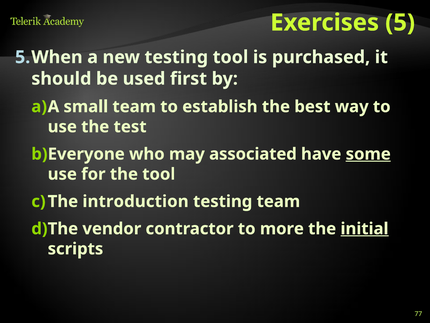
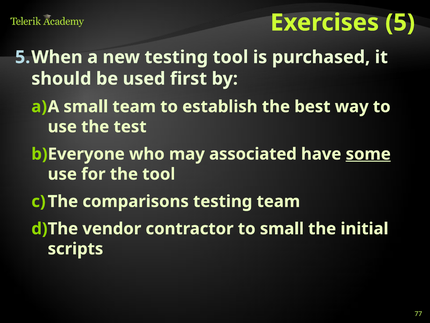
introduction: introduction -> comparisons
to more: more -> small
initial underline: present -> none
